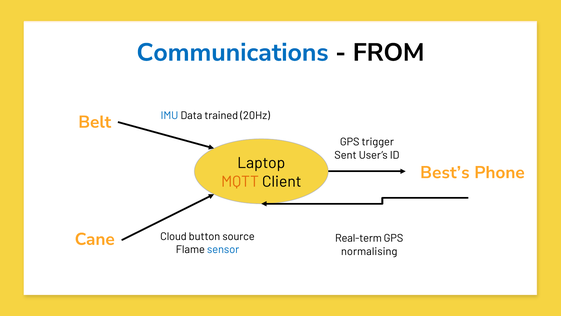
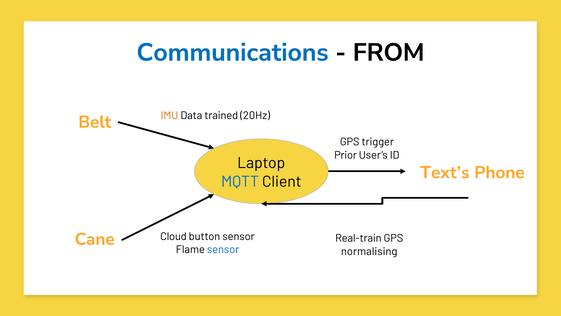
IMU colour: blue -> orange
Sent: Sent -> Prior
Best’s: Best’s -> Text’s
MQTT colour: orange -> blue
button source: source -> sensor
Real-term: Real-term -> Real-train
